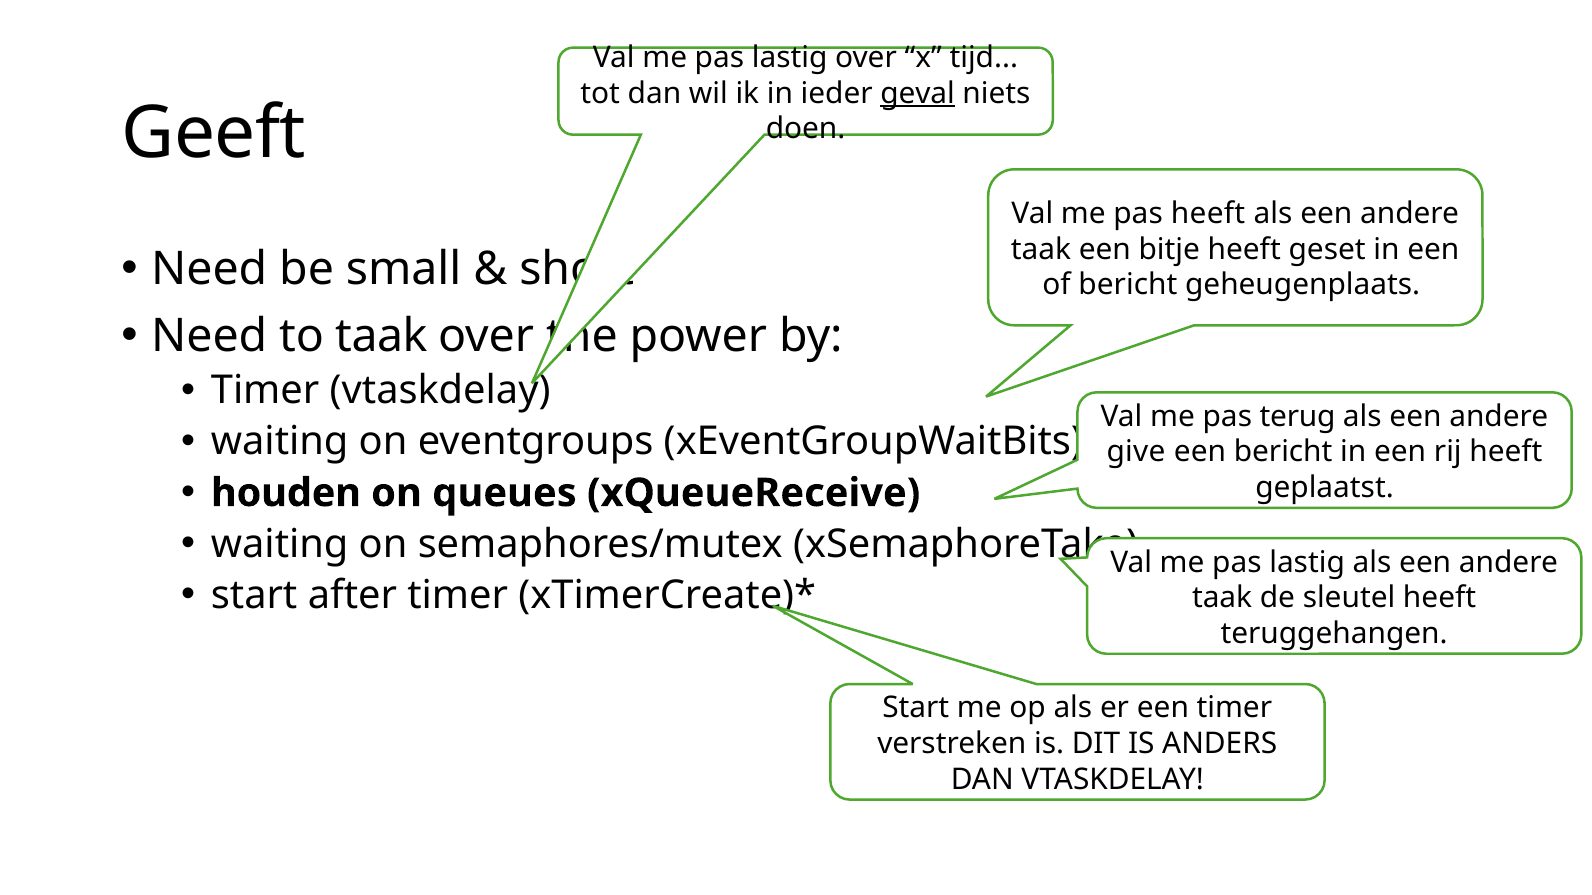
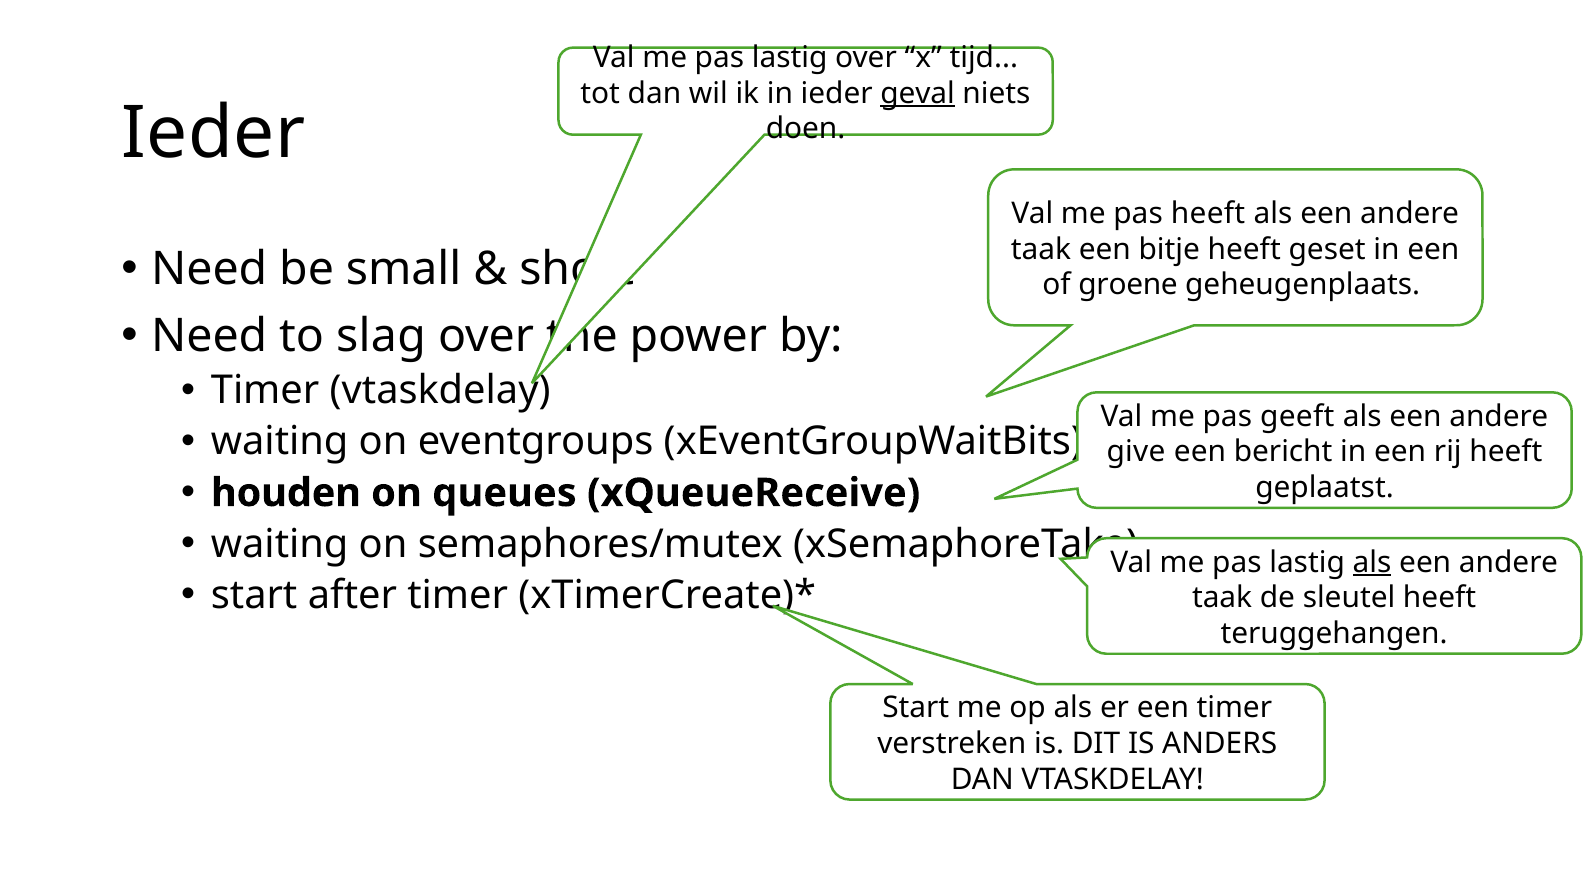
Geeft at (214, 134): Geeft -> Ieder
of bericht: bericht -> groene
to taak: taak -> slag
terug: terug -> geeft
als at (1372, 563) underline: none -> present
